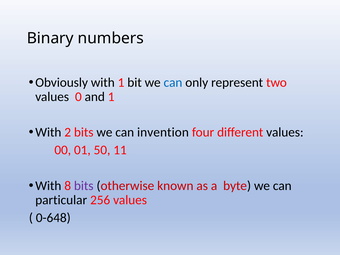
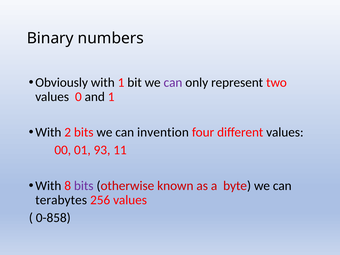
can at (173, 82) colour: blue -> purple
50: 50 -> 93
particular: particular -> terabytes
0-648: 0-648 -> 0-858
